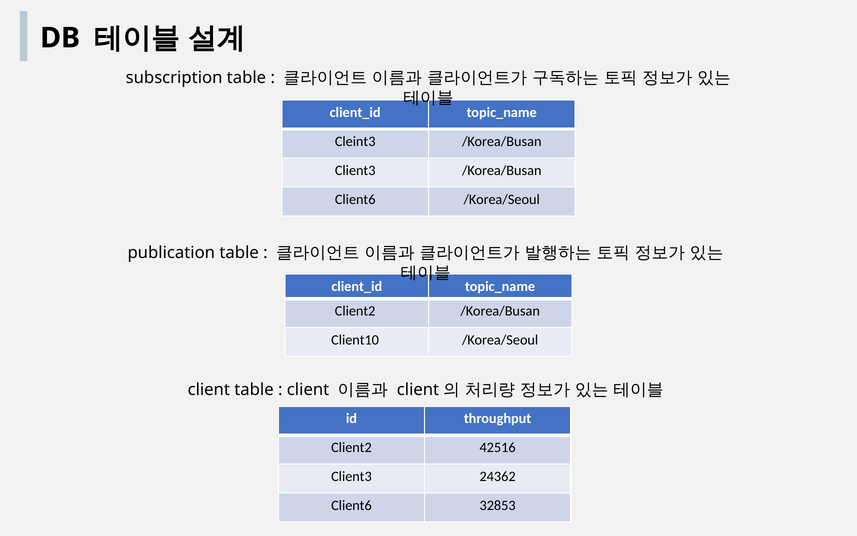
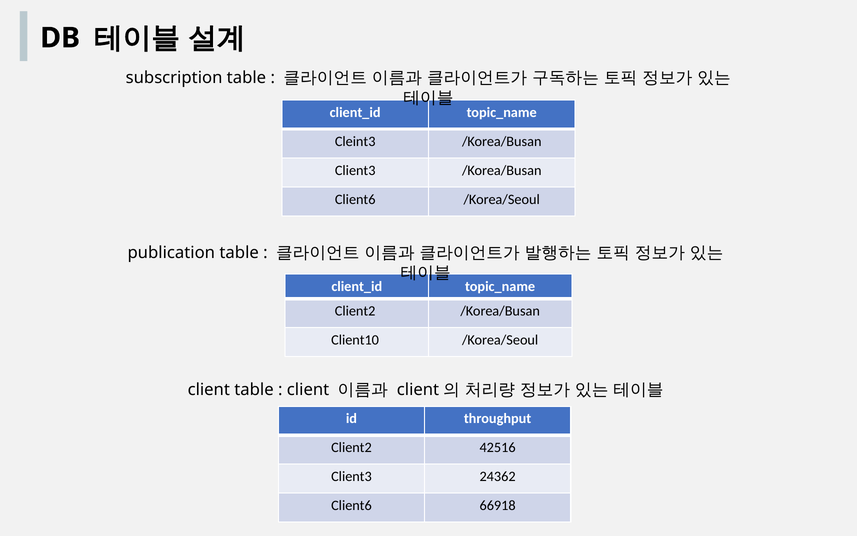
32853: 32853 -> 66918
